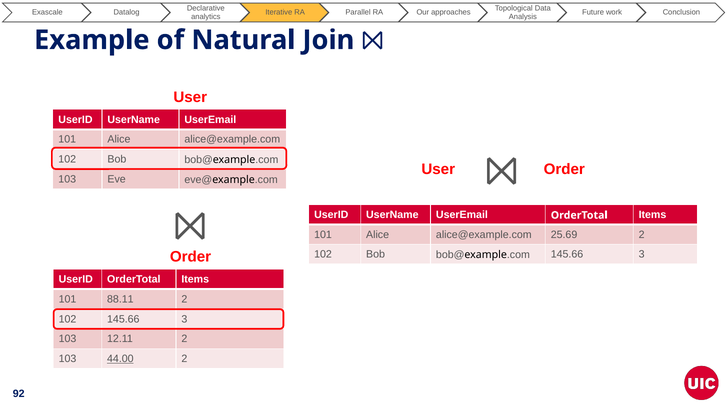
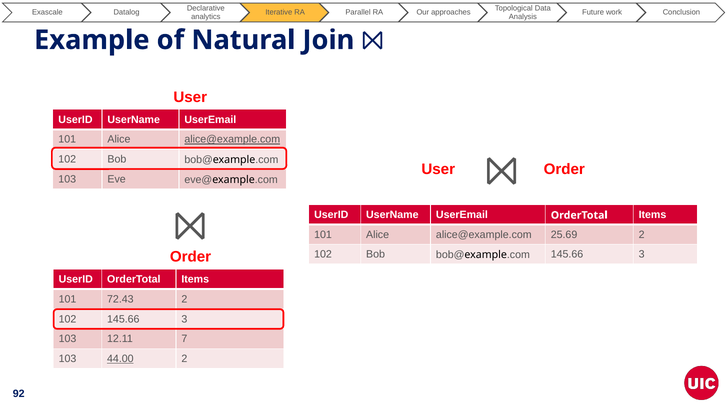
alice@example.com at (232, 139) underline: none -> present
88.11: 88.11 -> 72.43
12.11 2: 2 -> 7
